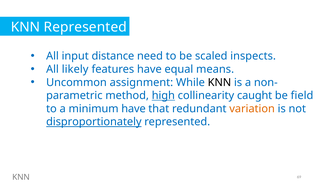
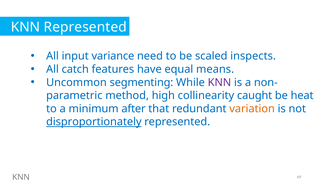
distance: distance -> variance
likely: likely -> catch
assignment: assignment -> segmenting
KNN at (219, 82) colour: black -> purple
high underline: present -> none
field: field -> heat
minimum have: have -> after
